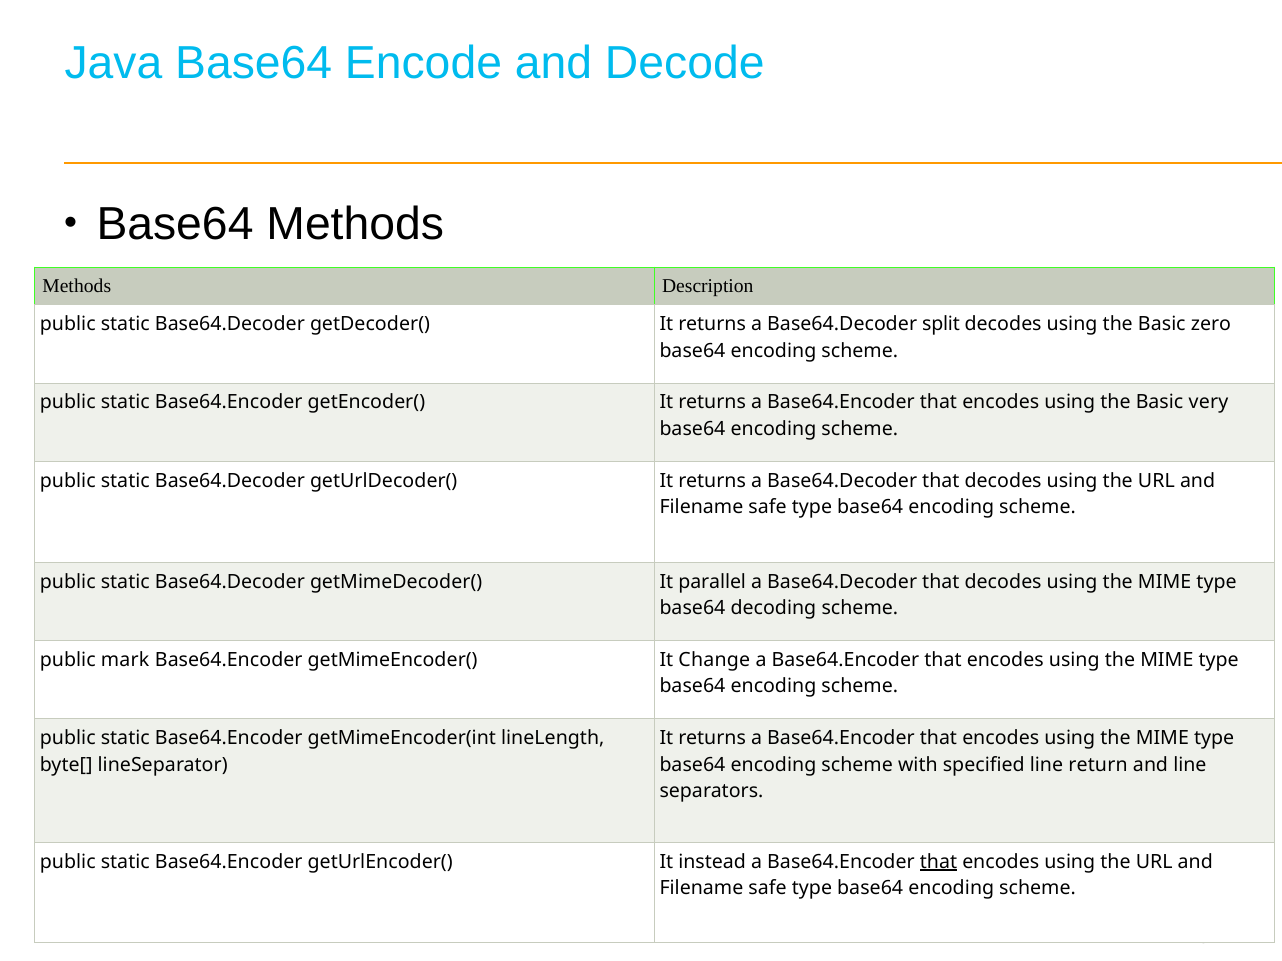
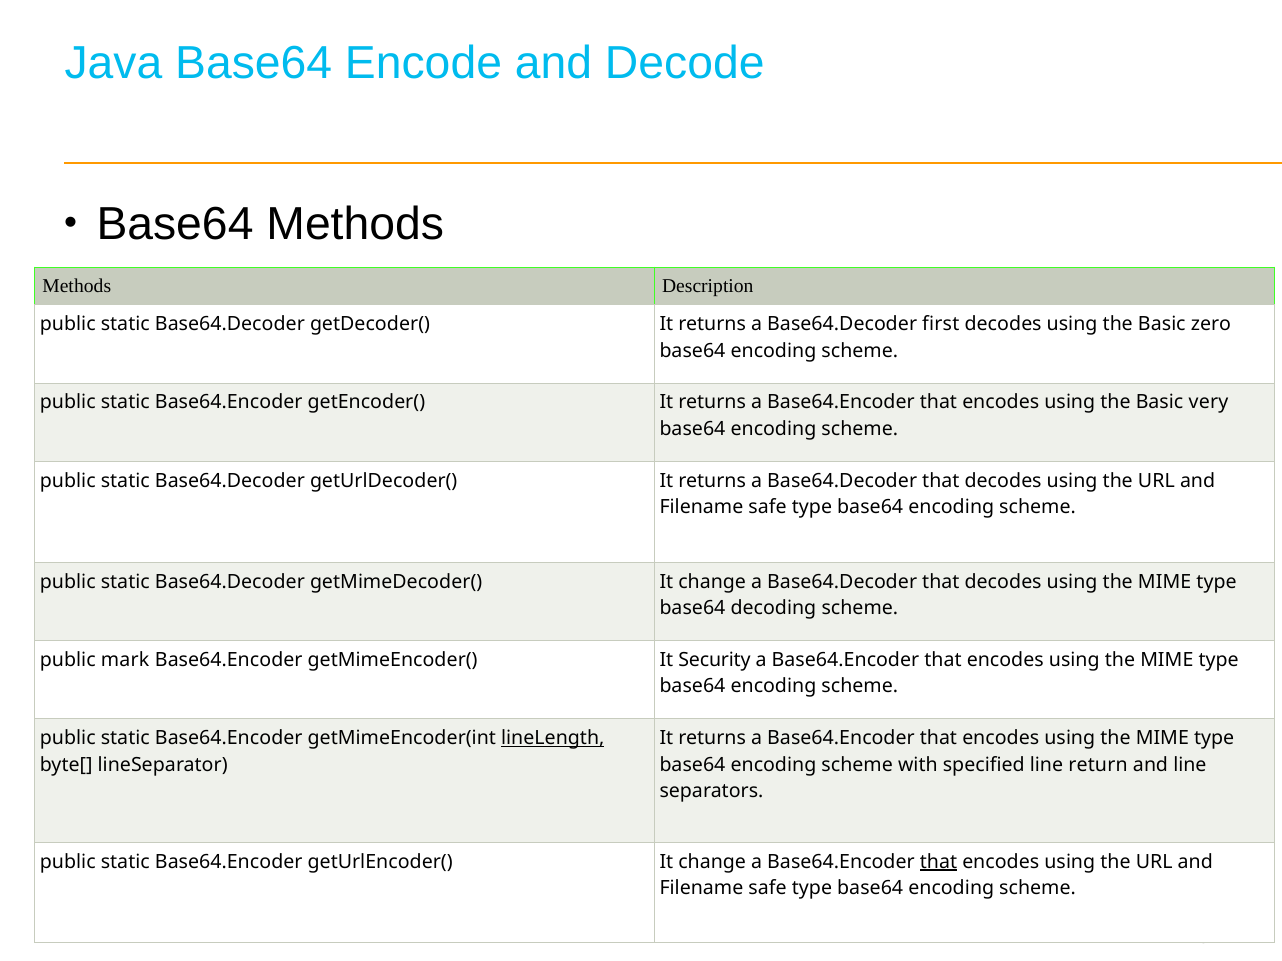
split: split -> first
getMimeDecoder( It parallel: parallel -> change
Change: Change -> Security
lineLength underline: none -> present
getUrlEncoder( It instead: instead -> change
